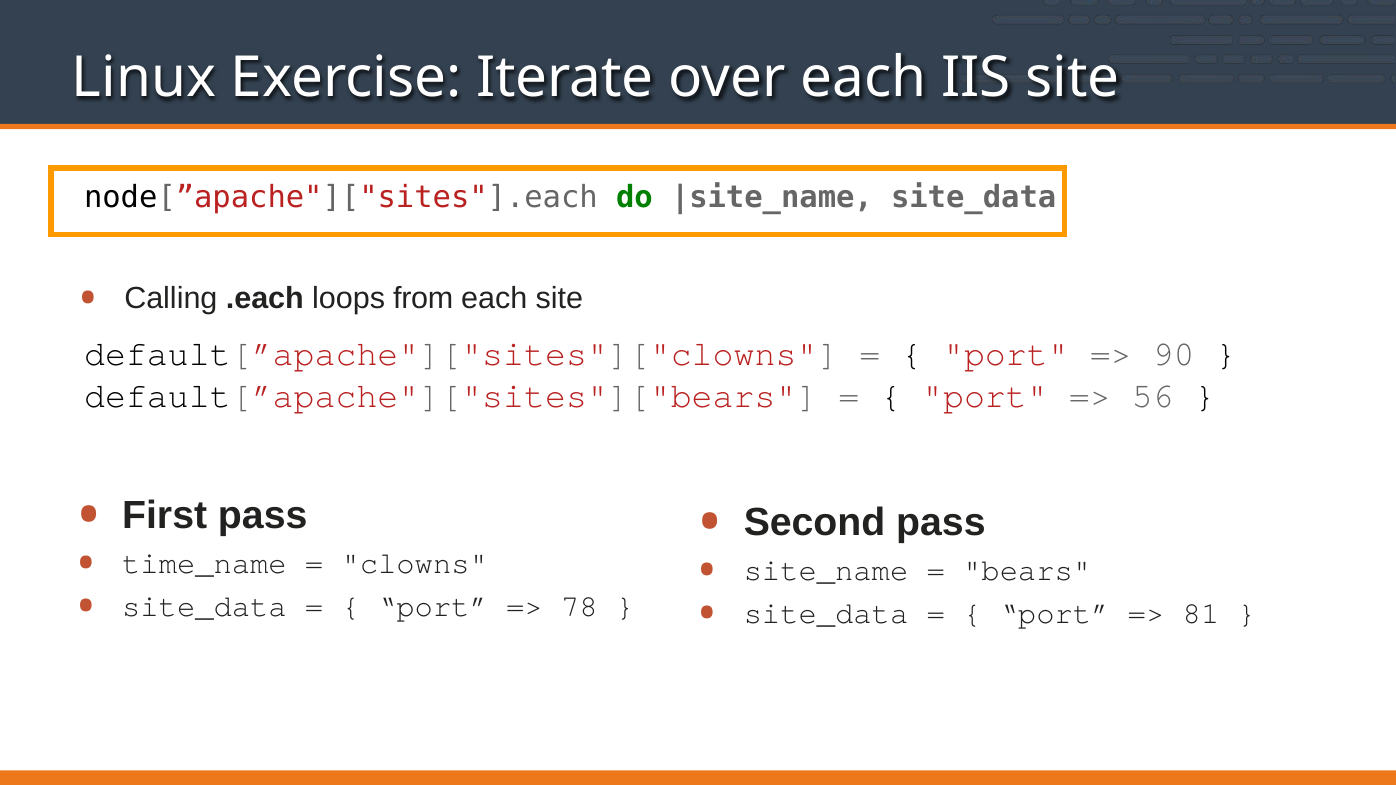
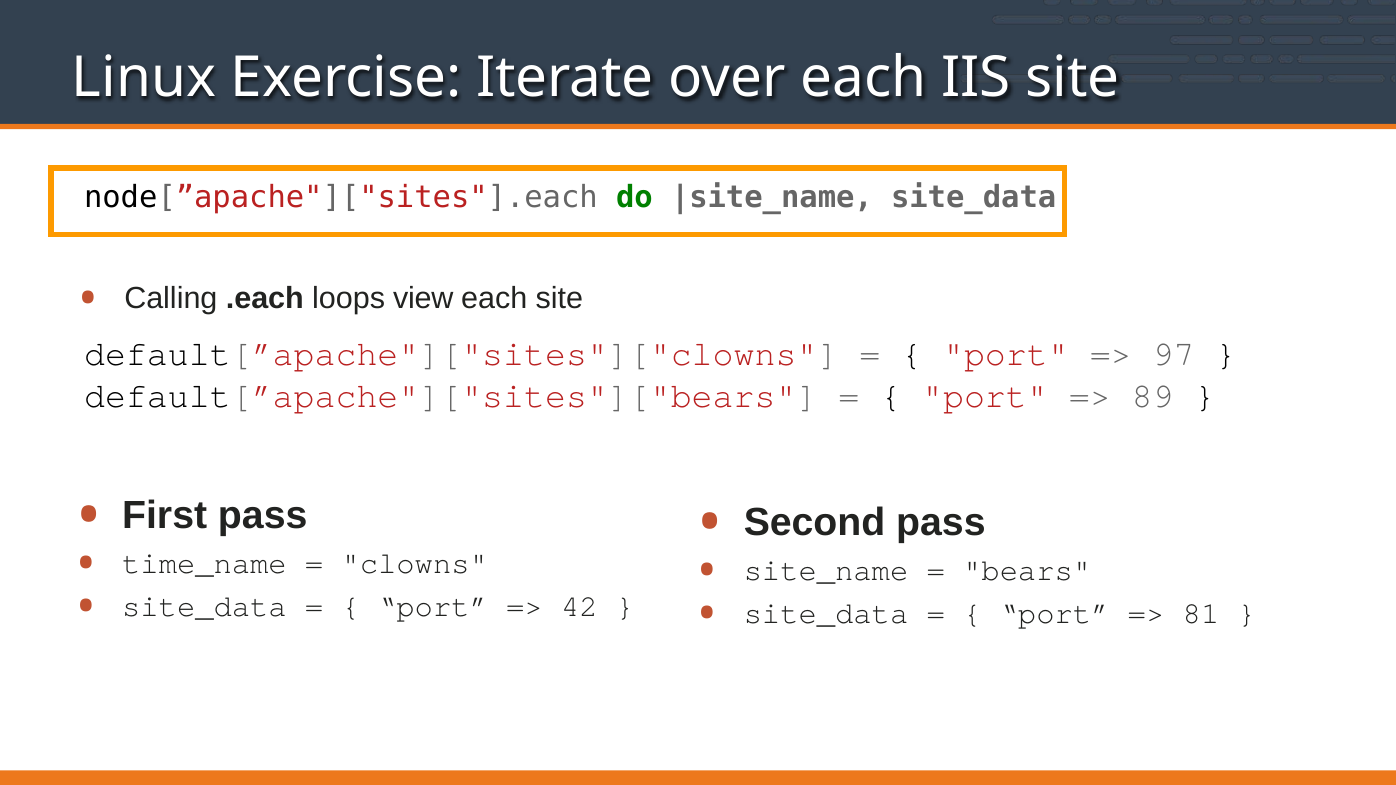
from: from -> view
90: 90 -> 97
56: 56 -> 89
78: 78 -> 42
